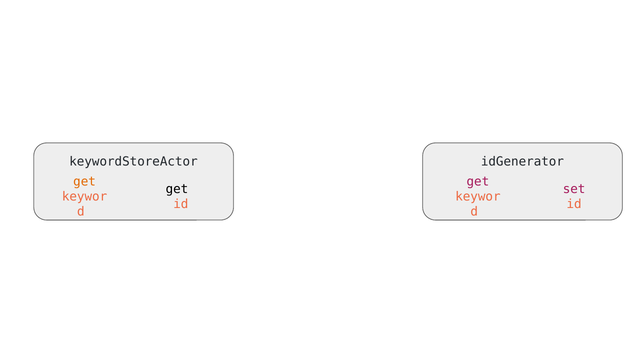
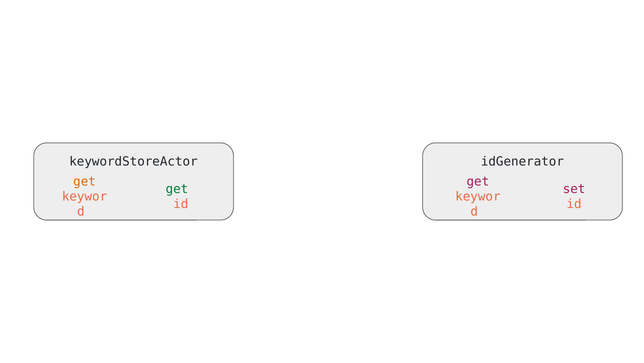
get at (177, 189) colour: black -> green
